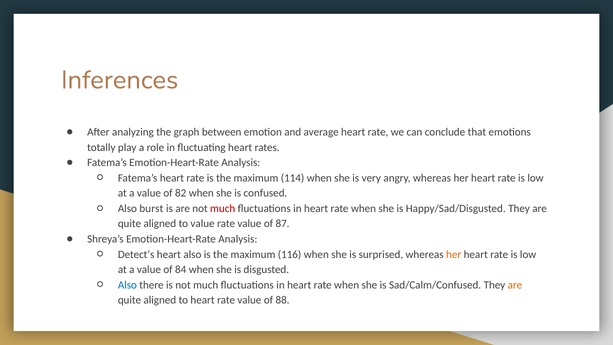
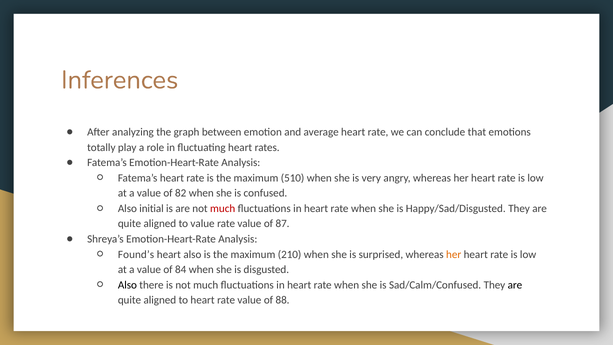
114: 114 -> 510
burst: burst -> initial
Detect’s: Detect’s -> Found’s
116: 116 -> 210
Also at (127, 285) colour: blue -> black
are at (515, 285) colour: orange -> black
